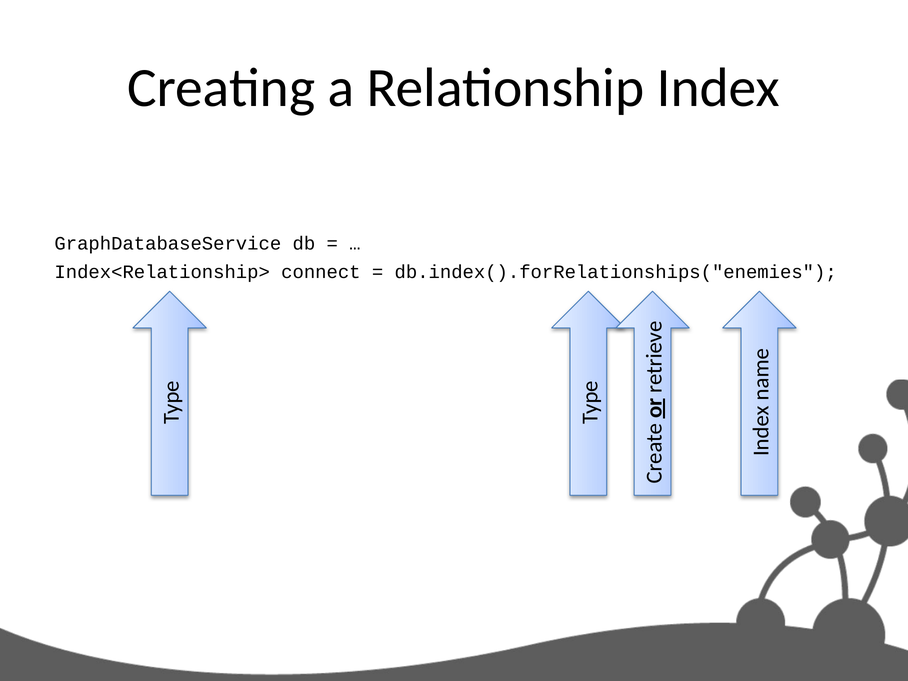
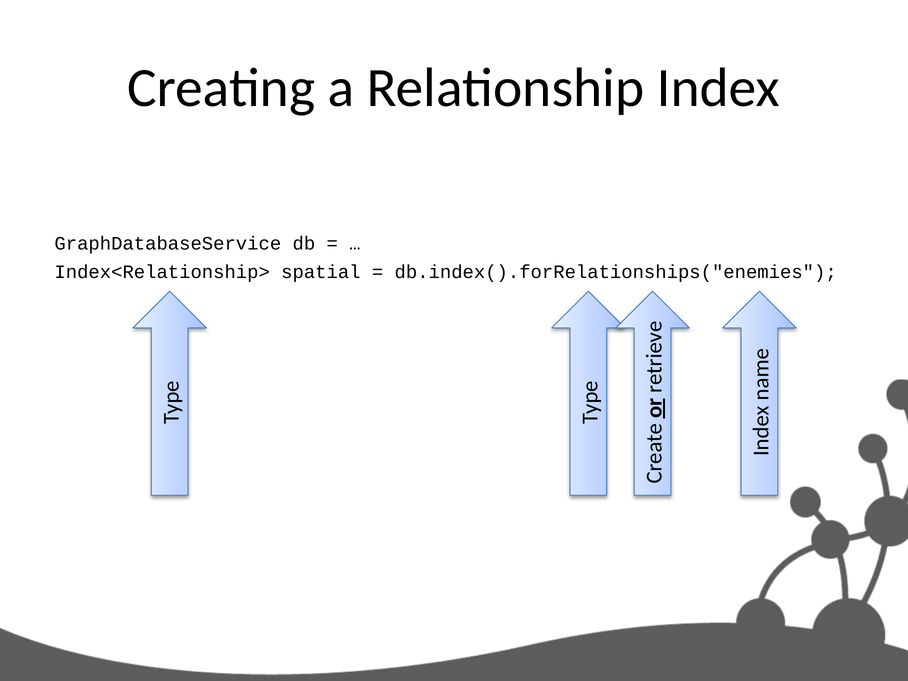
connect: connect -> spatial
